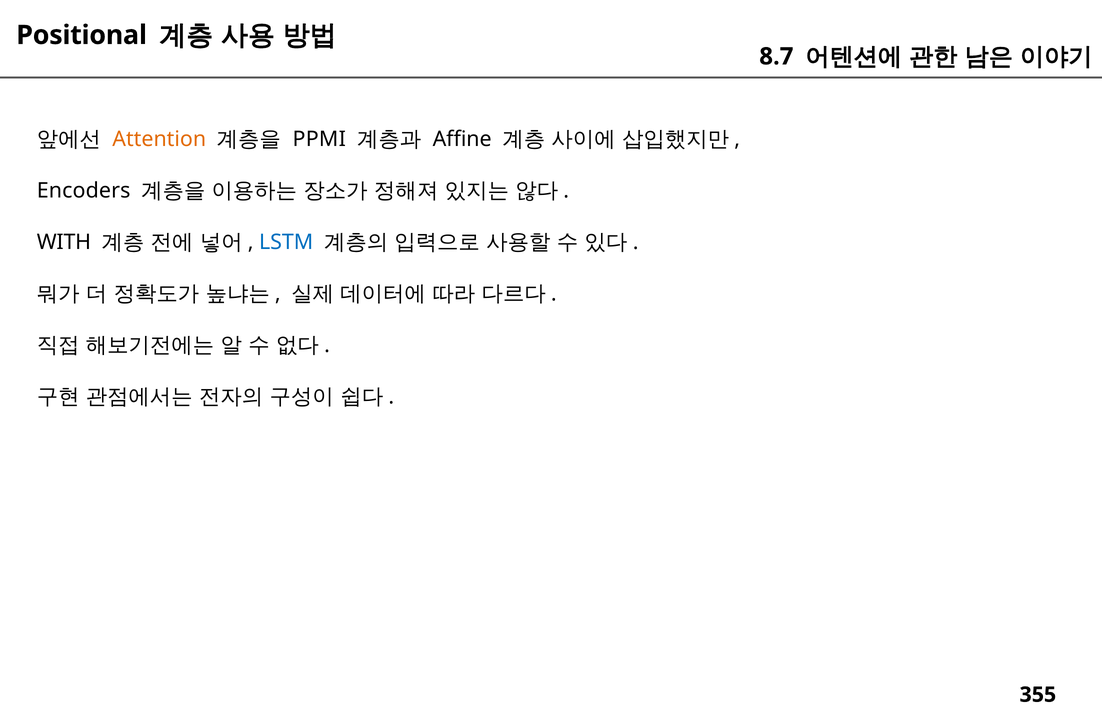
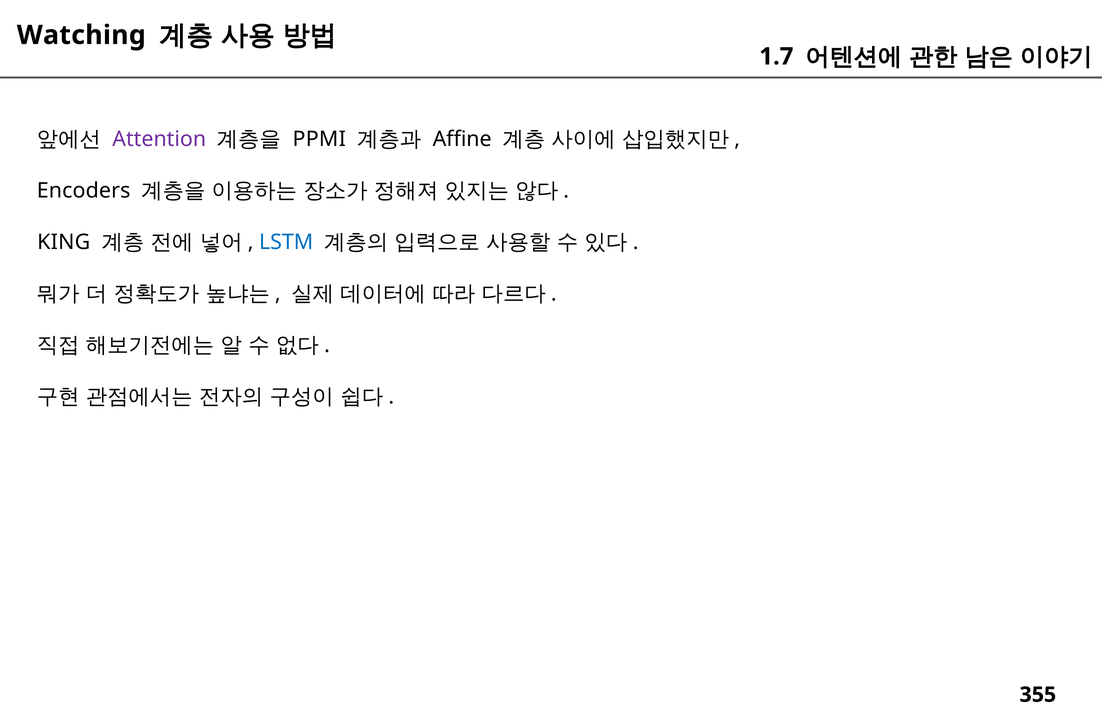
Positional: Positional -> Watching
8.7: 8.7 -> 1.7
Attention colour: orange -> purple
WITH: WITH -> KING
